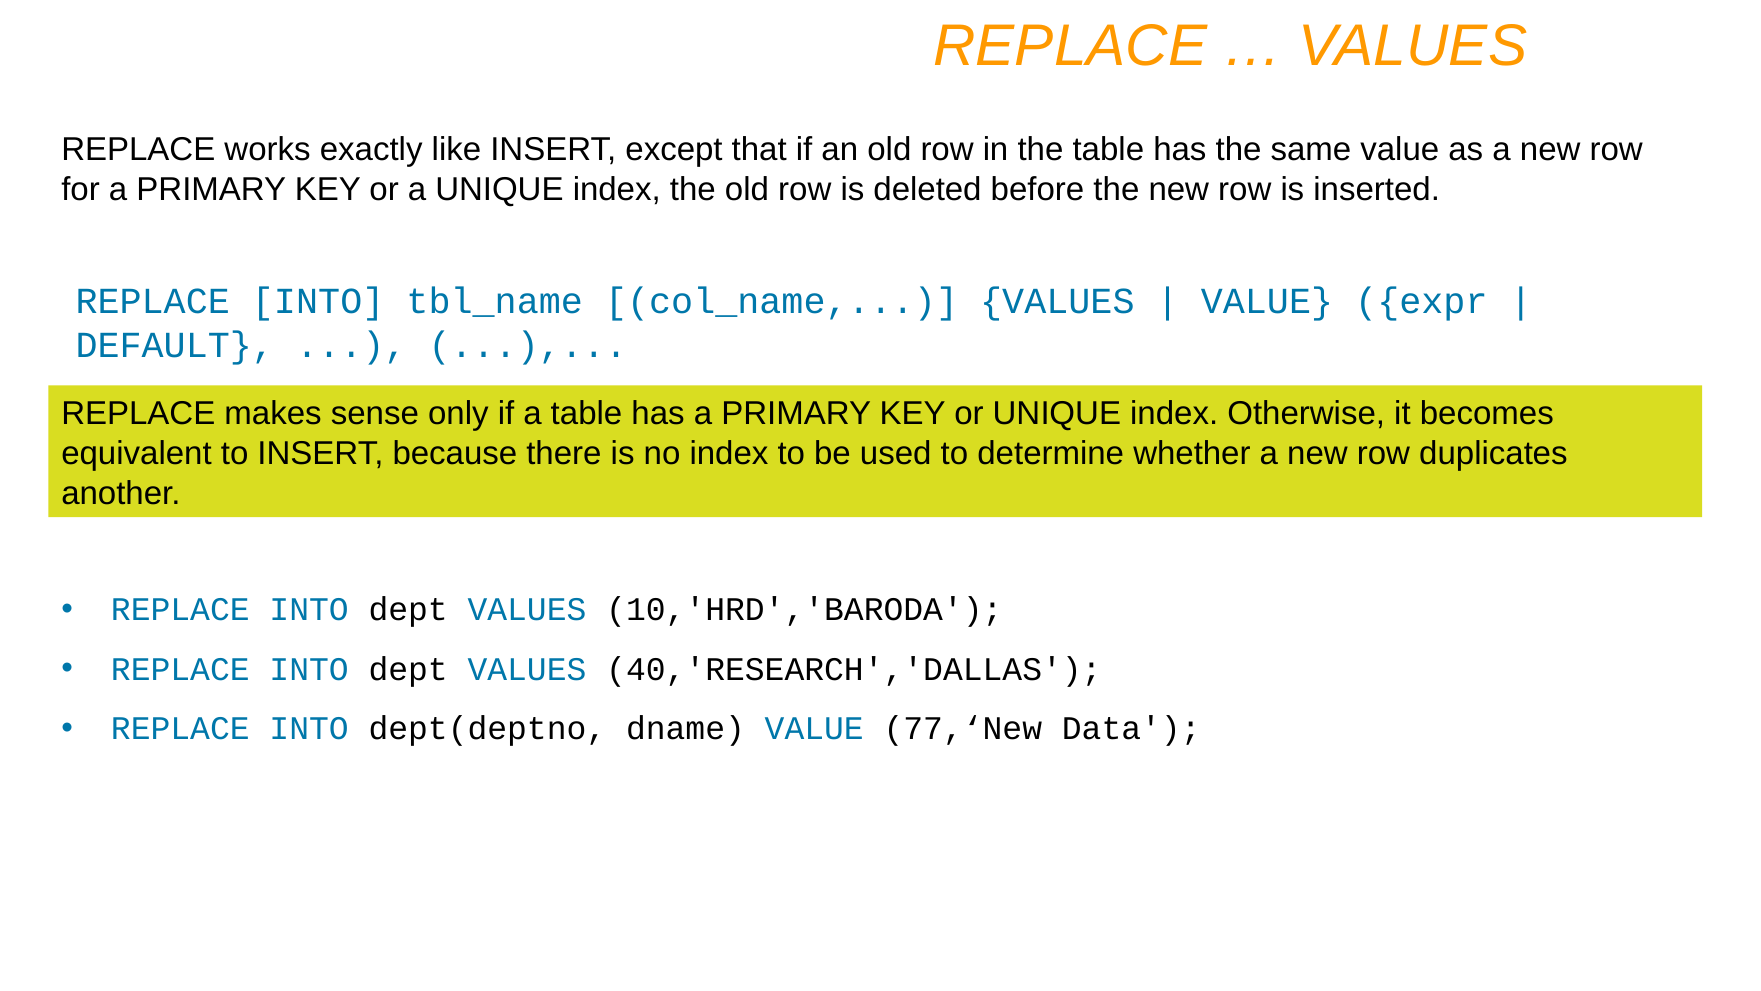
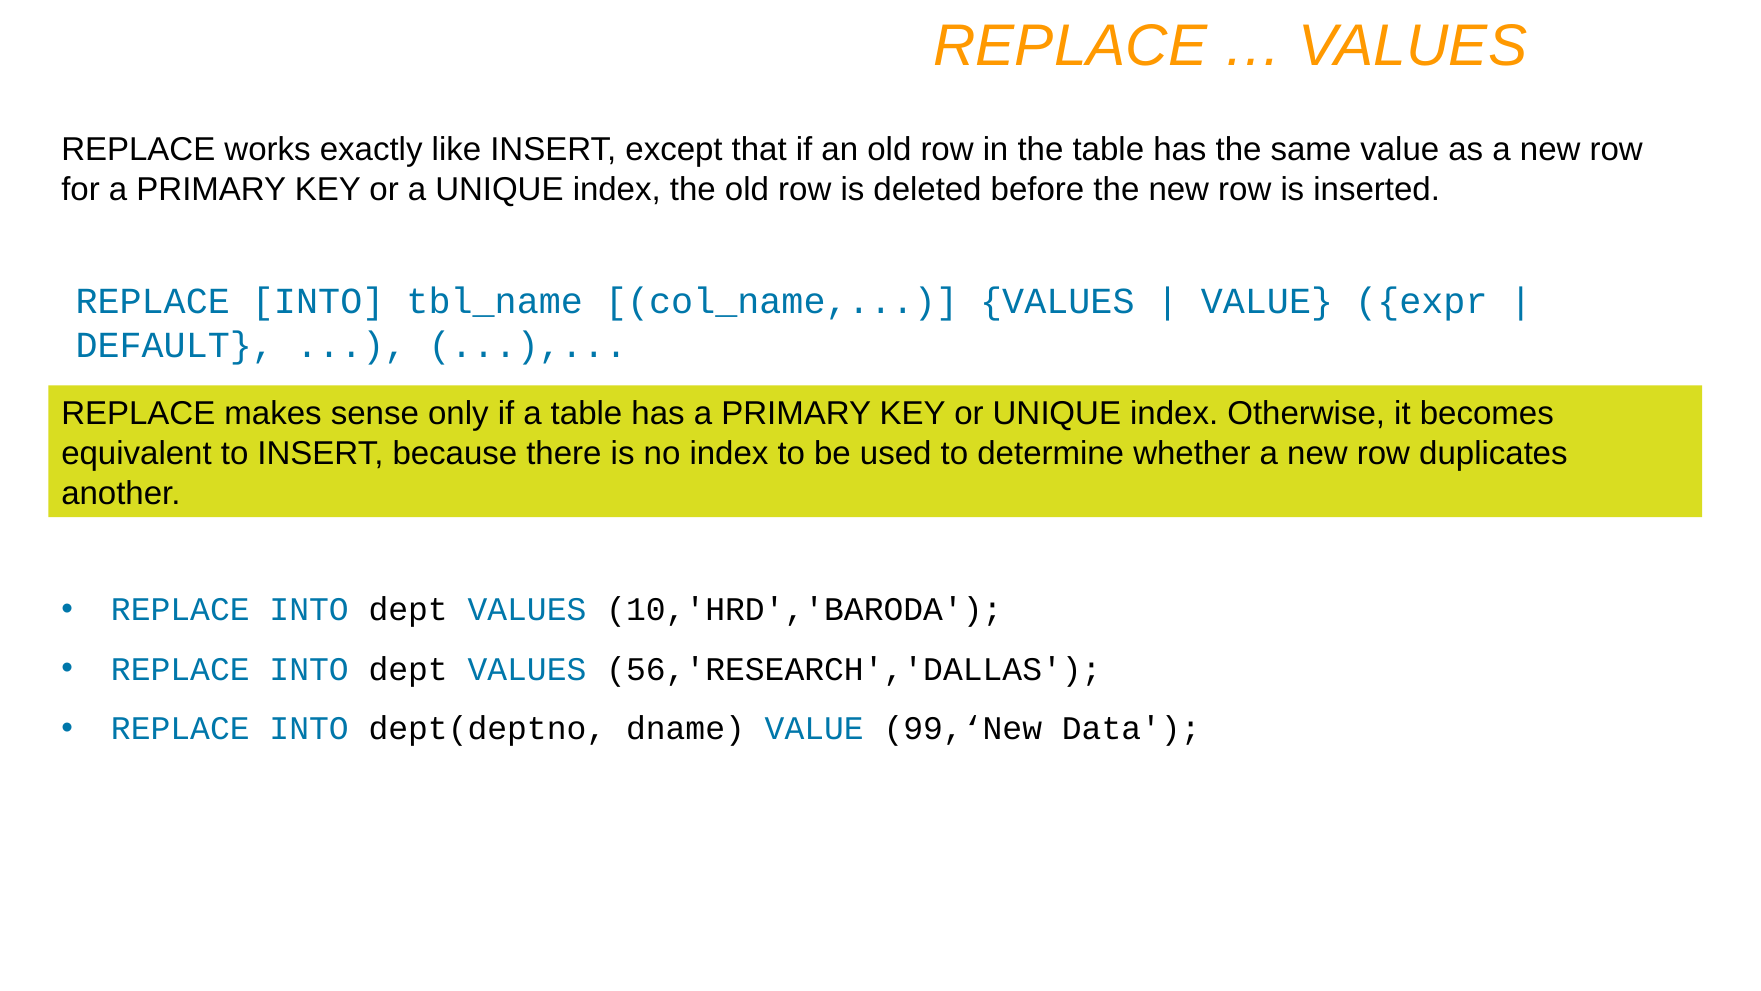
40,'RESEARCH','DALLAS: 40,'RESEARCH','DALLAS -> 56,'RESEARCH','DALLAS
77,‘New: 77,‘New -> 99,‘New
